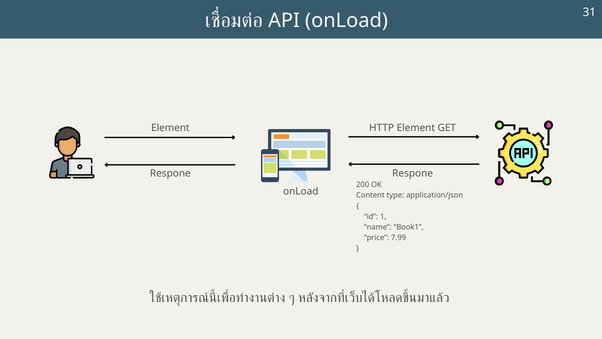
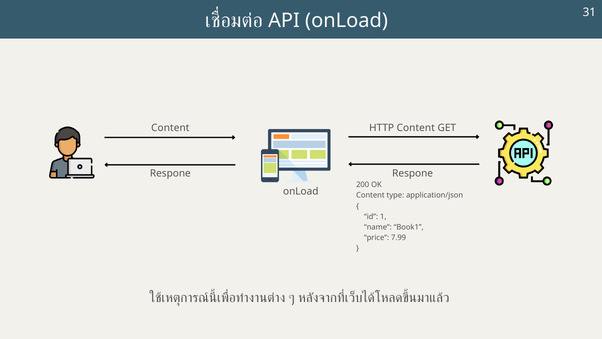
HTTP Element: Element -> Content
Element at (170, 128): Element -> Content
